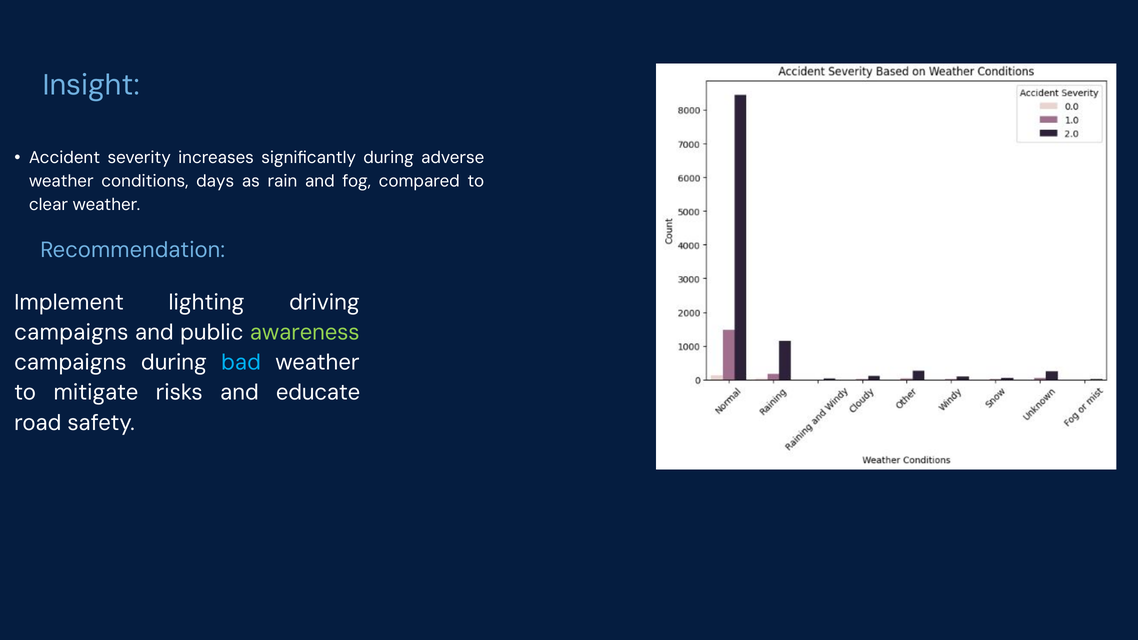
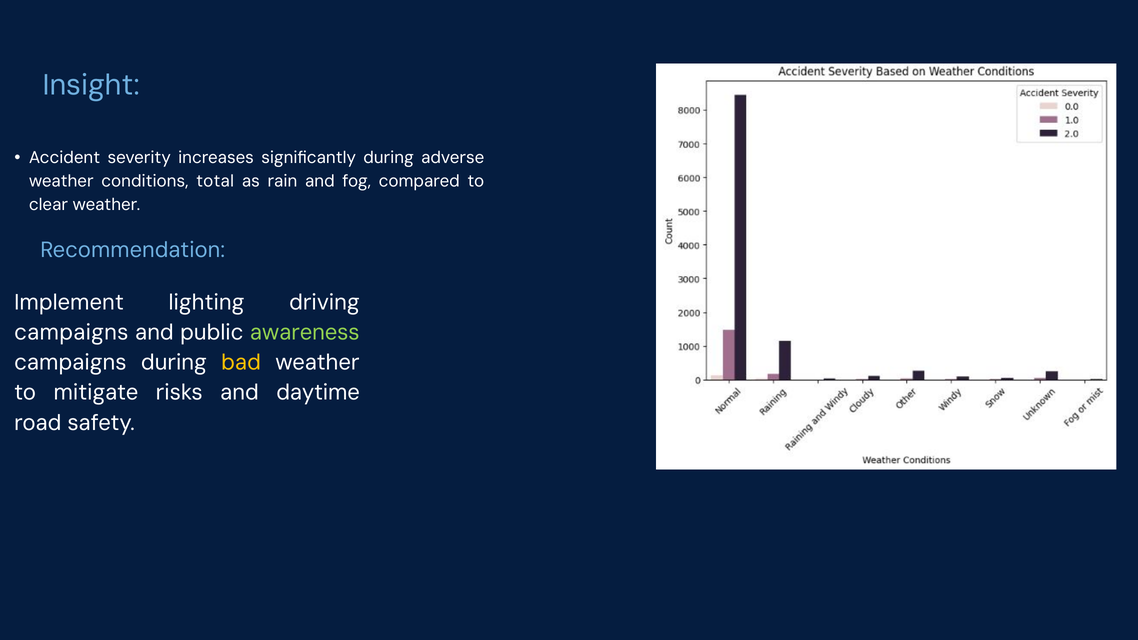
days: days -> total
bad colour: light blue -> yellow
educate: educate -> daytime
